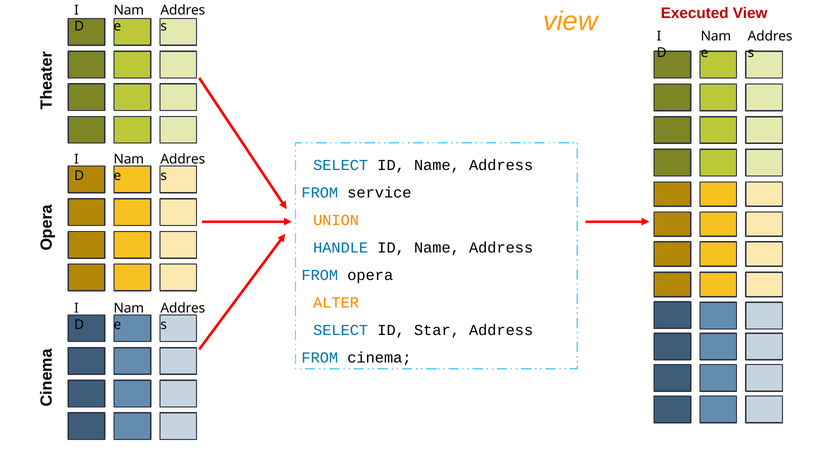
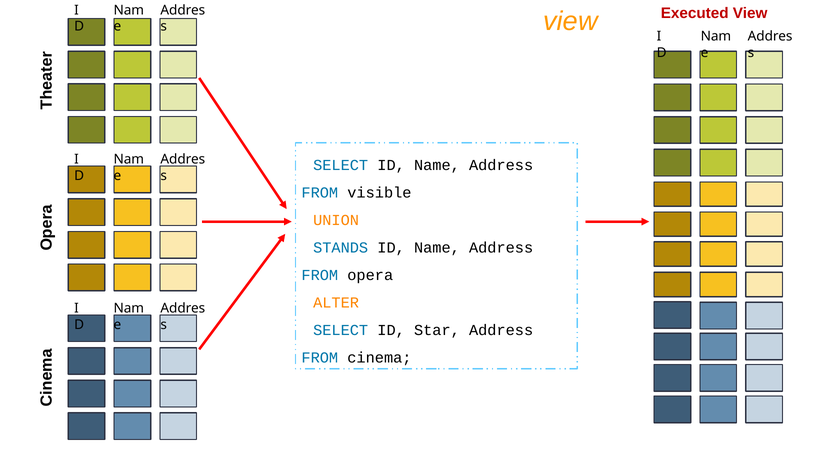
service: service -> visible
HANDLE: HANDLE -> STANDS
